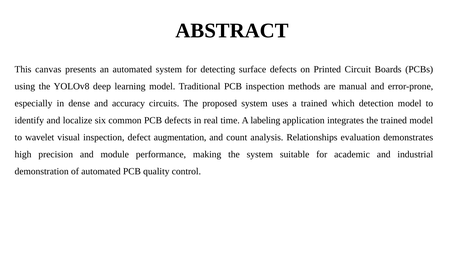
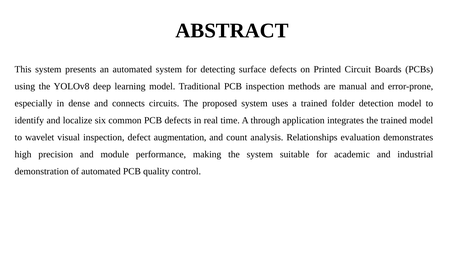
This canvas: canvas -> system
accuracy: accuracy -> connects
which: which -> folder
labeling: labeling -> through
